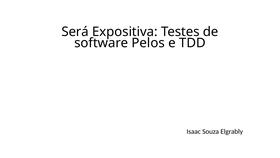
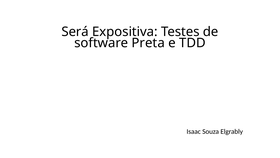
Pelos: Pelos -> Preta
